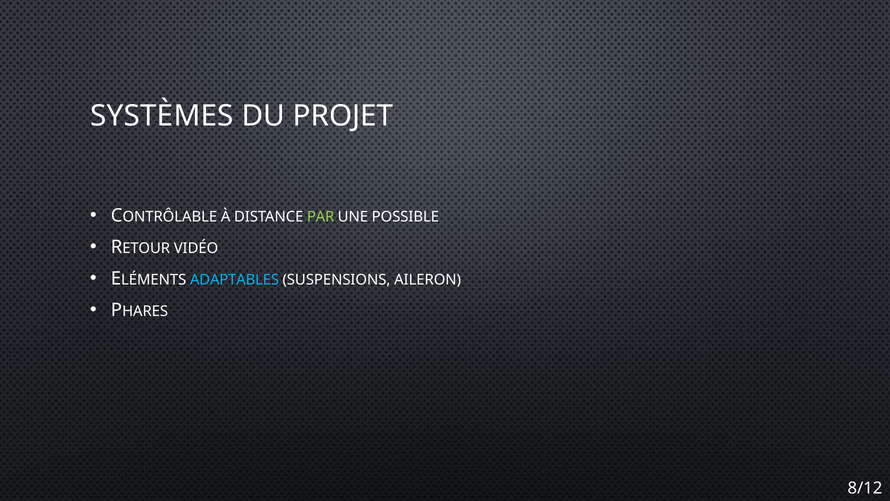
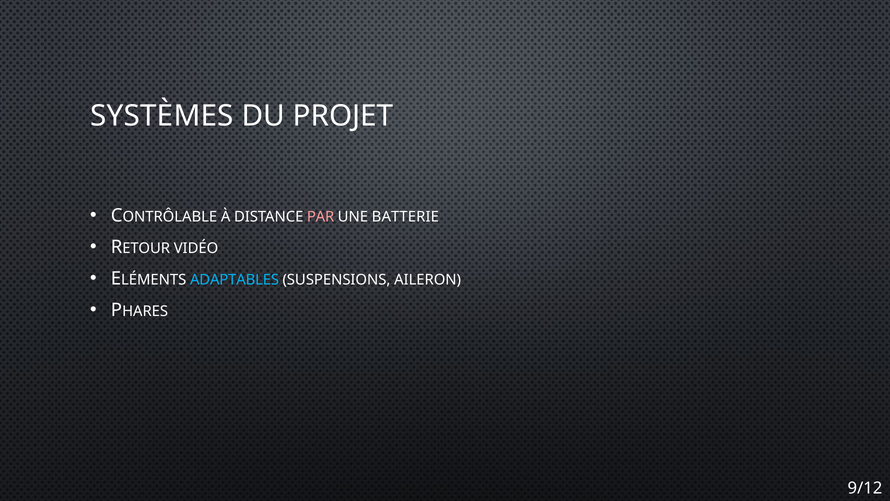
PAR colour: light green -> pink
POSSIBLE: POSSIBLE -> BATTERIE
8/12: 8/12 -> 9/12
